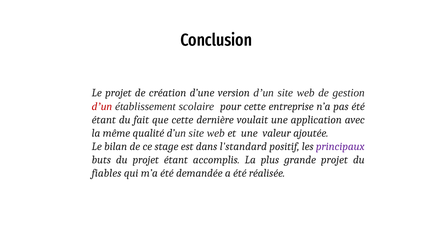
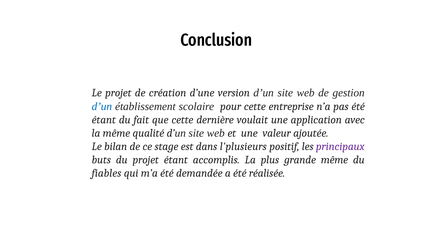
d’un at (102, 106) colour: red -> blue
l'standard: l'standard -> l'plusieurs
grande projet: projet -> même
